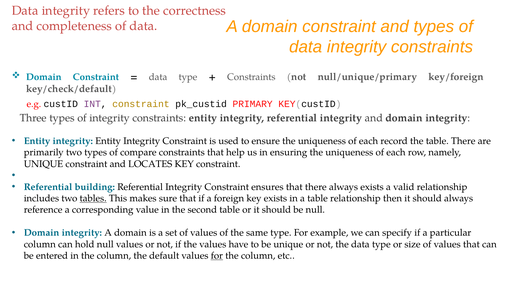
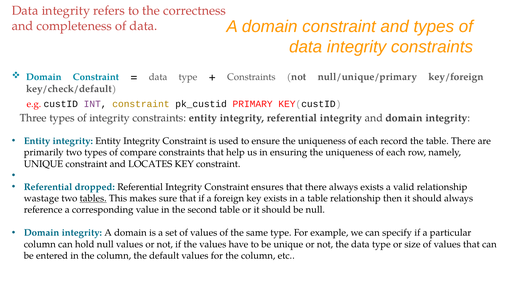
building: building -> dropped
includes: includes -> wastage
for at (217, 255) underline: present -> none
